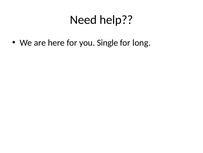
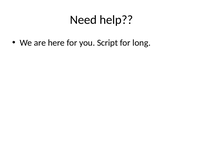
Single: Single -> Script
